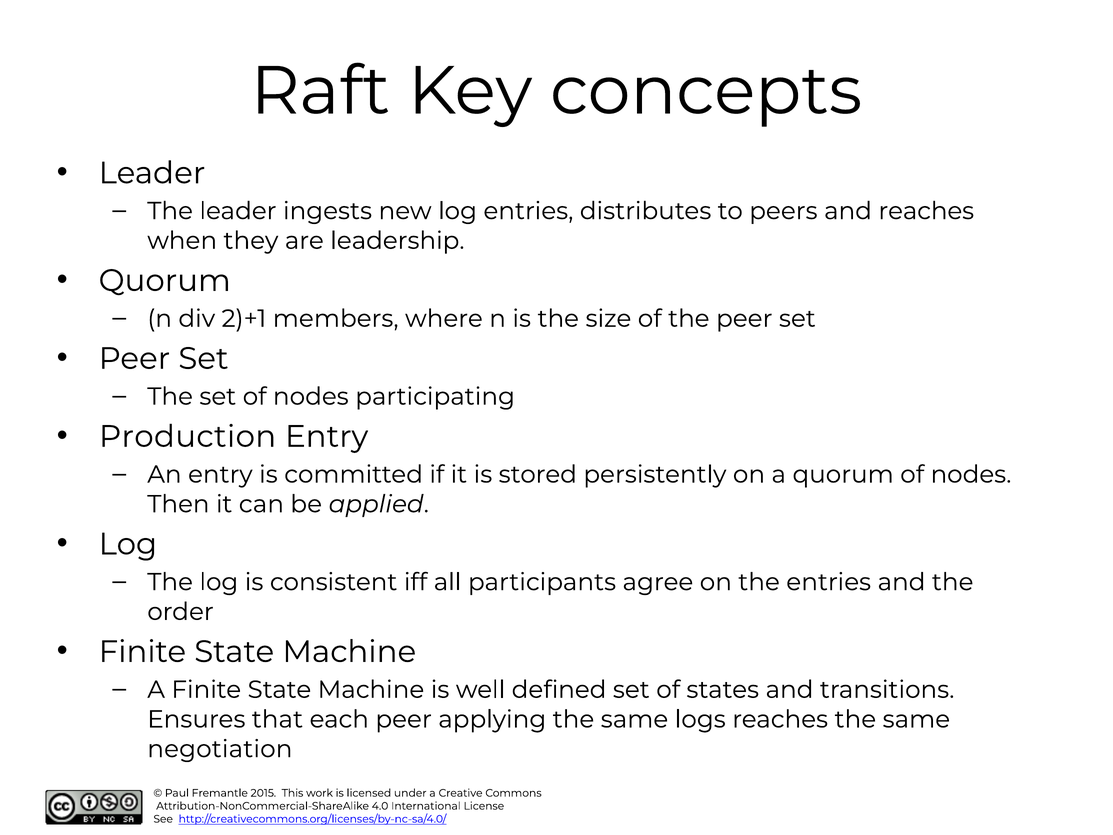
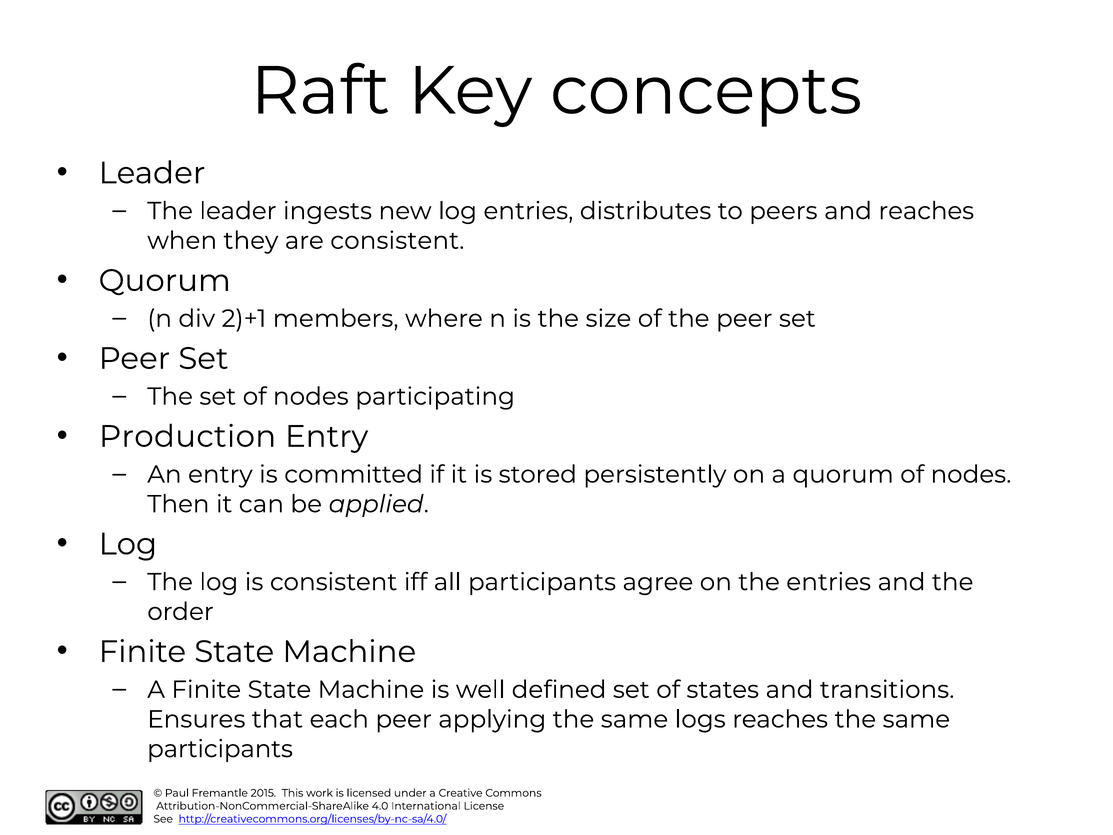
are leadership: leadership -> consistent
negotiation at (220, 749): negotiation -> participants
